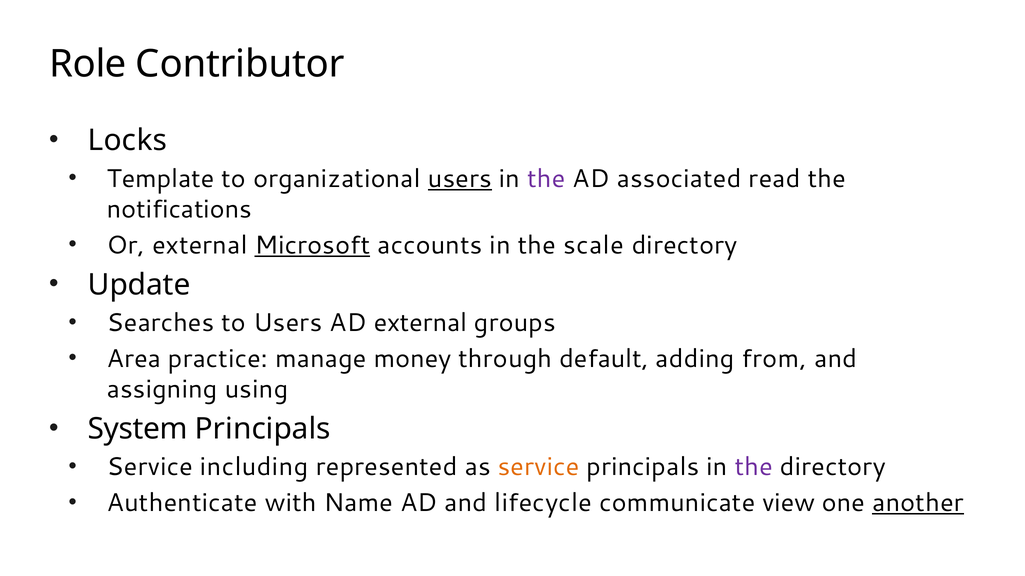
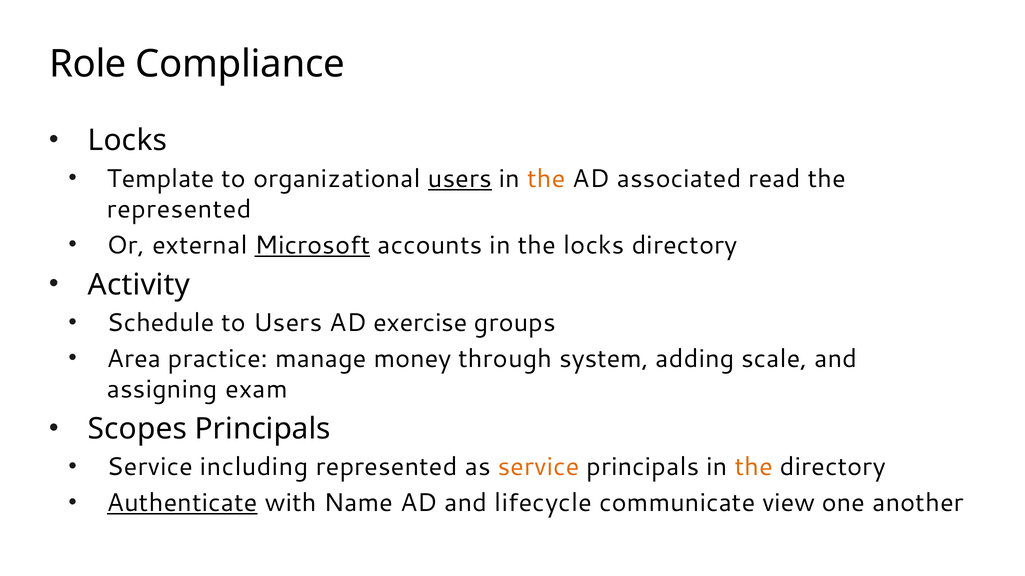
Contributor: Contributor -> Compliance
the at (546, 179) colour: purple -> orange
notifications at (179, 210): notifications -> represented
the scale: scale -> locks
Update: Update -> Activity
Searches: Searches -> Schedule
AD external: external -> exercise
default: default -> system
from: from -> scale
using: using -> exam
System: System -> Scopes
the at (754, 467) colour: purple -> orange
Authenticate underline: none -> present
another underline: present -> none
